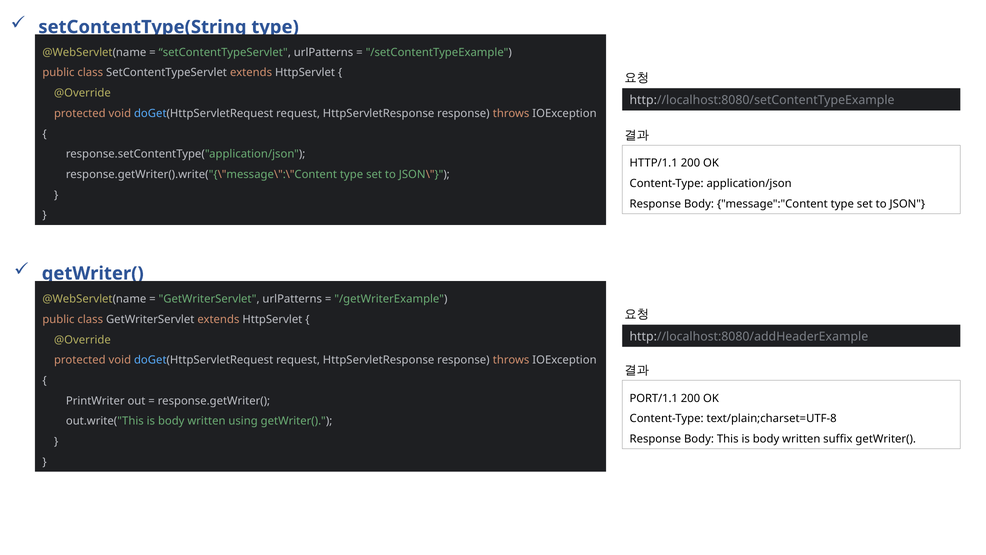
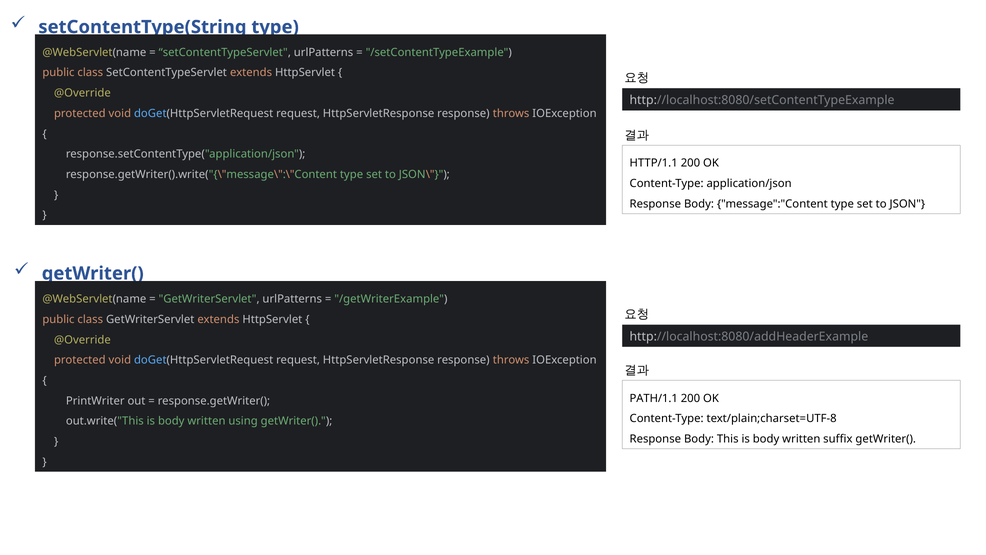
PORT/1.1: PORT/1.1 -> PATH/1.1
